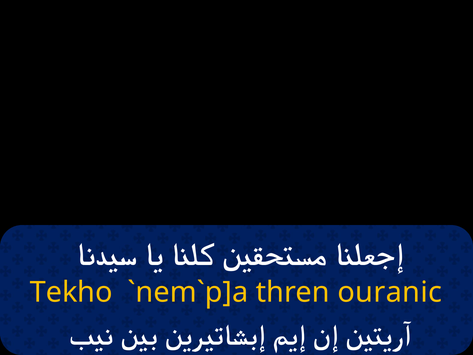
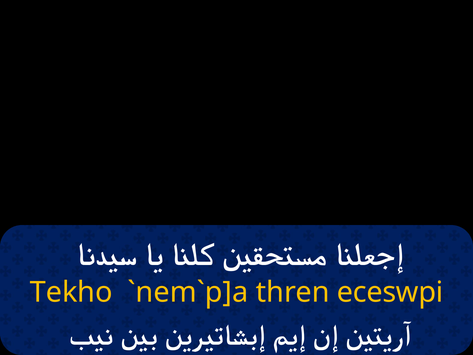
ouranic: ouranic -> eceswpi
